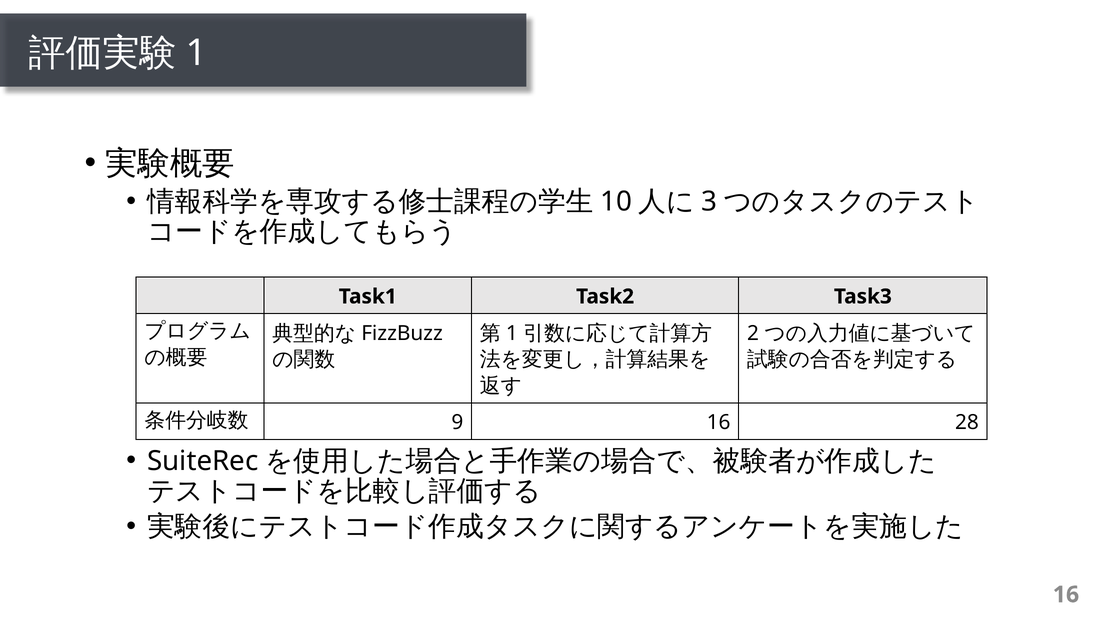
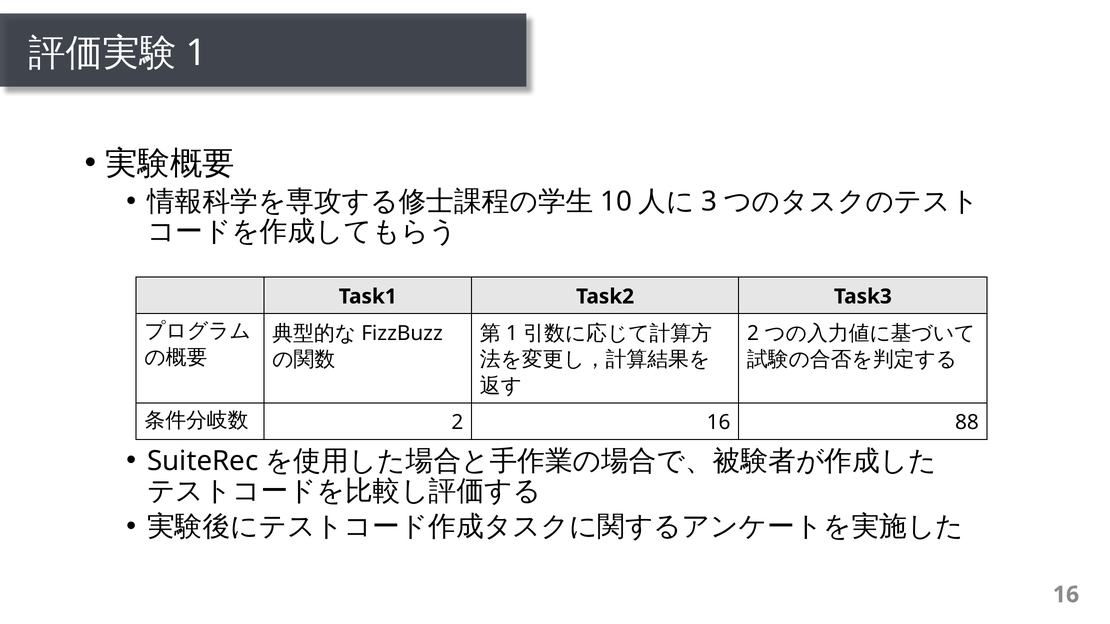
9 at (457, 423): 9 -> 2
28: 28 -> 88
